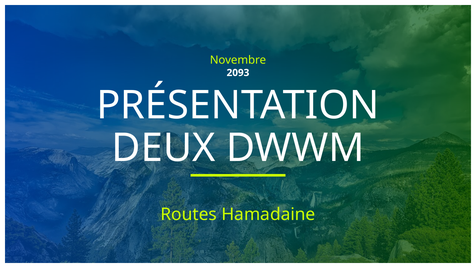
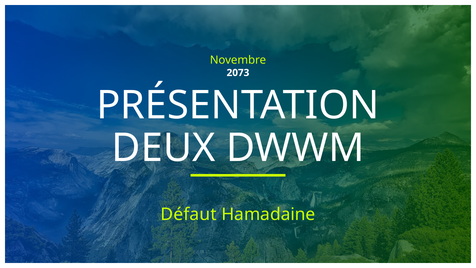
2093: 2093 -> 2073
Routes: Routes -> Défaut
